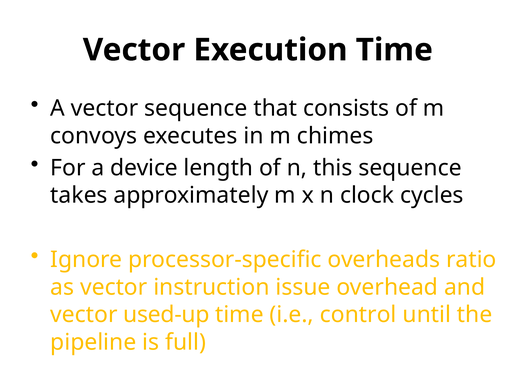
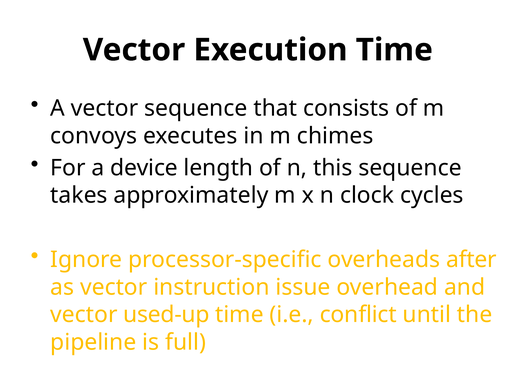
ratio: ratio -> after
control: control -> conflict
